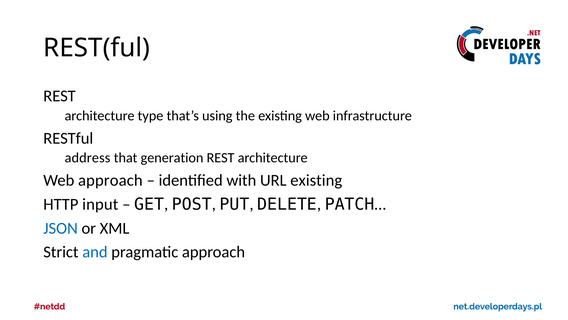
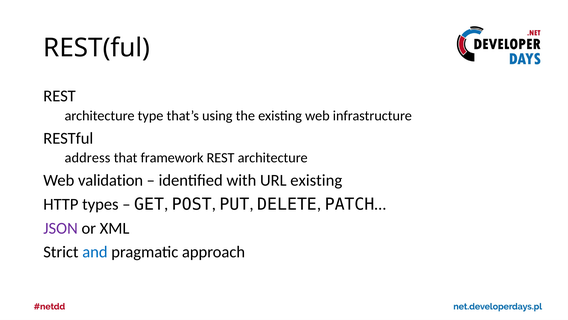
generation: generation -> framework
Web approach: approach -> validation
input: input -> types
JSON colour: blue -> purple
